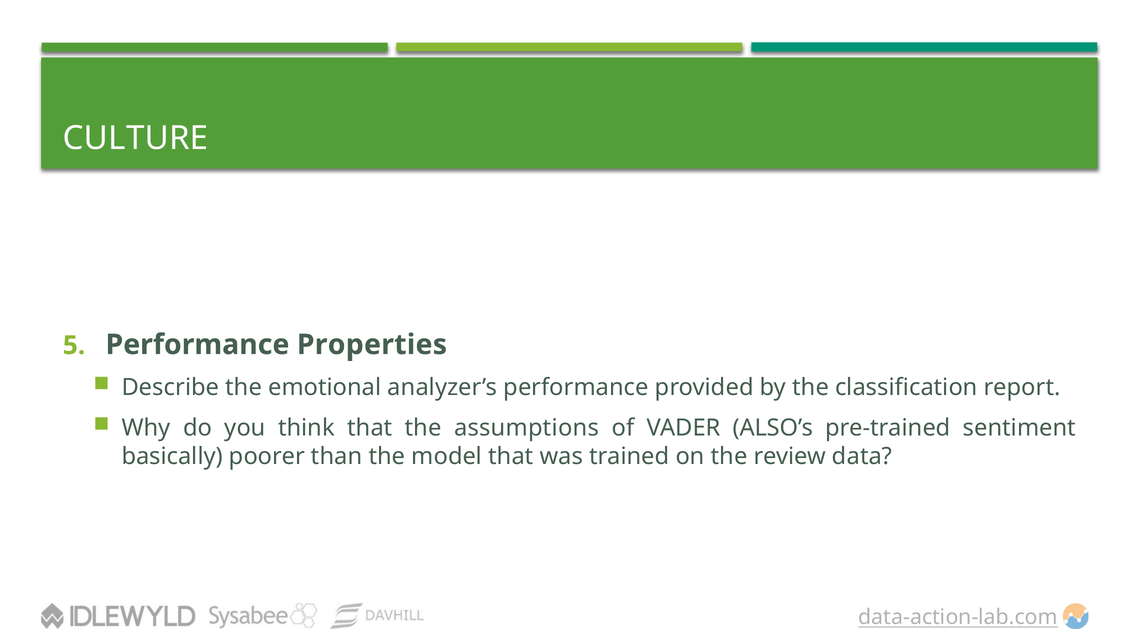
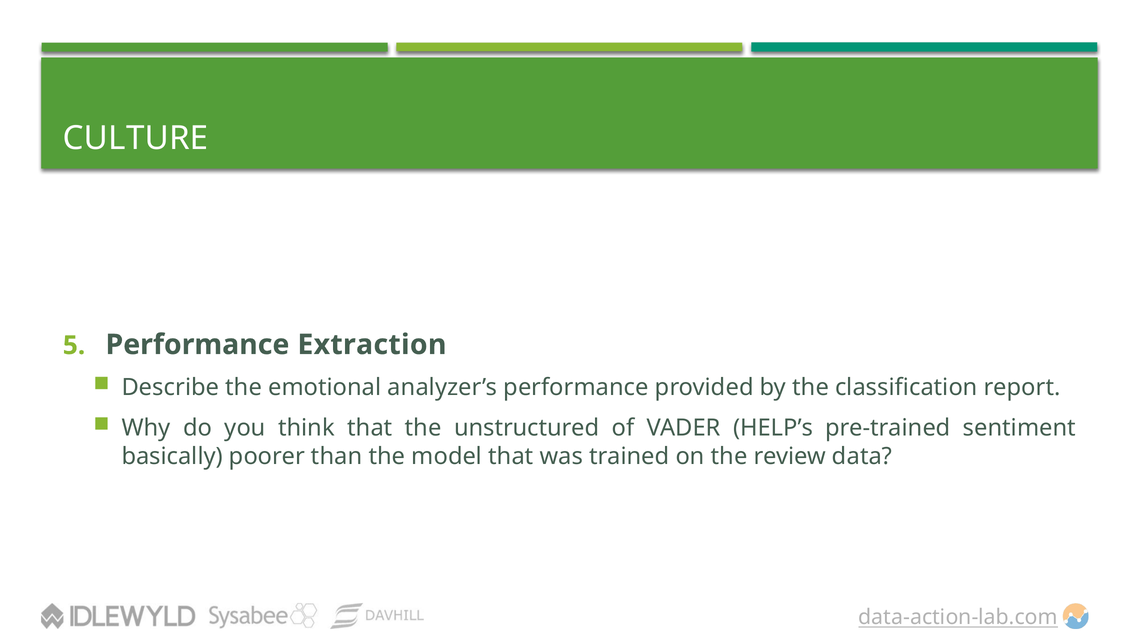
Properties: Properties -> Extraction
assumptions: assumptions -> unstructured
ALSO’s: ALSO’s -> HELP’s
